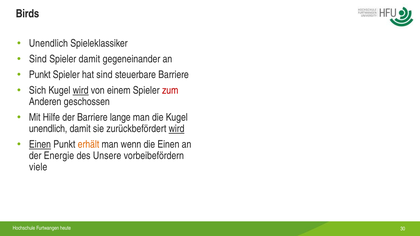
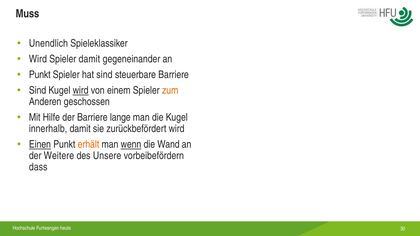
Birds: Birds -> Muss
Sind at (38, 59): Sind -> Wird
Sich at (38, 91): Sich -> Sind
zum colour: red -> orange
unendlich at (48, 129): unendlich -> innerhalb
wird at (177, 129) underline: present -> none
wenn underline: none -> present
die Einen: Einen -> Wand
Energie: Energie -> Weitere
viele: viele -> dass
